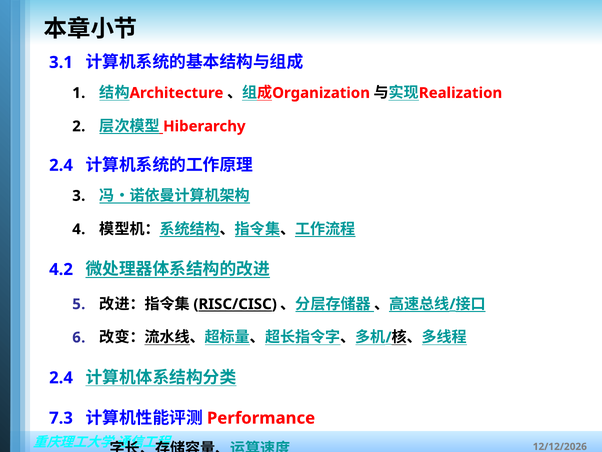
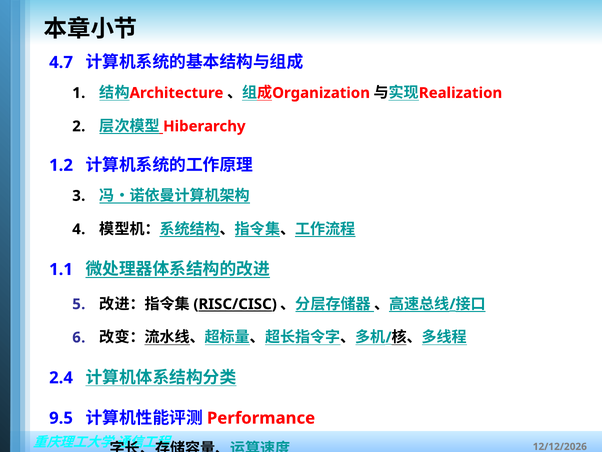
3.1: 3.1 -> 4.7
2.4 at (61, 165): 2.4 -> 1.2
4.2: 4.2 -> 1.1
7.3: 7.3 -> 9.5
